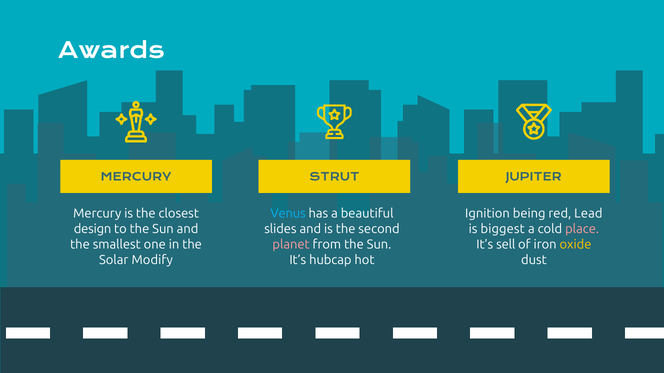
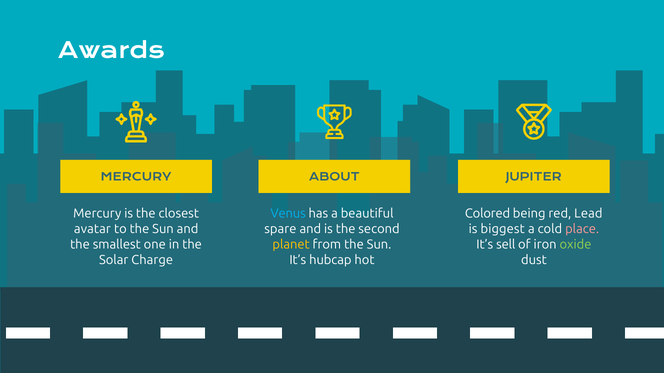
STRUT: STRUT -> ABOUT
Ignition: Ignition -> Colored
design: design -> avatar
slides: slides -> spare
planet colour: pink -> yellow
oxide colour: yellow -> light green
Modify: Modify -> Charge
